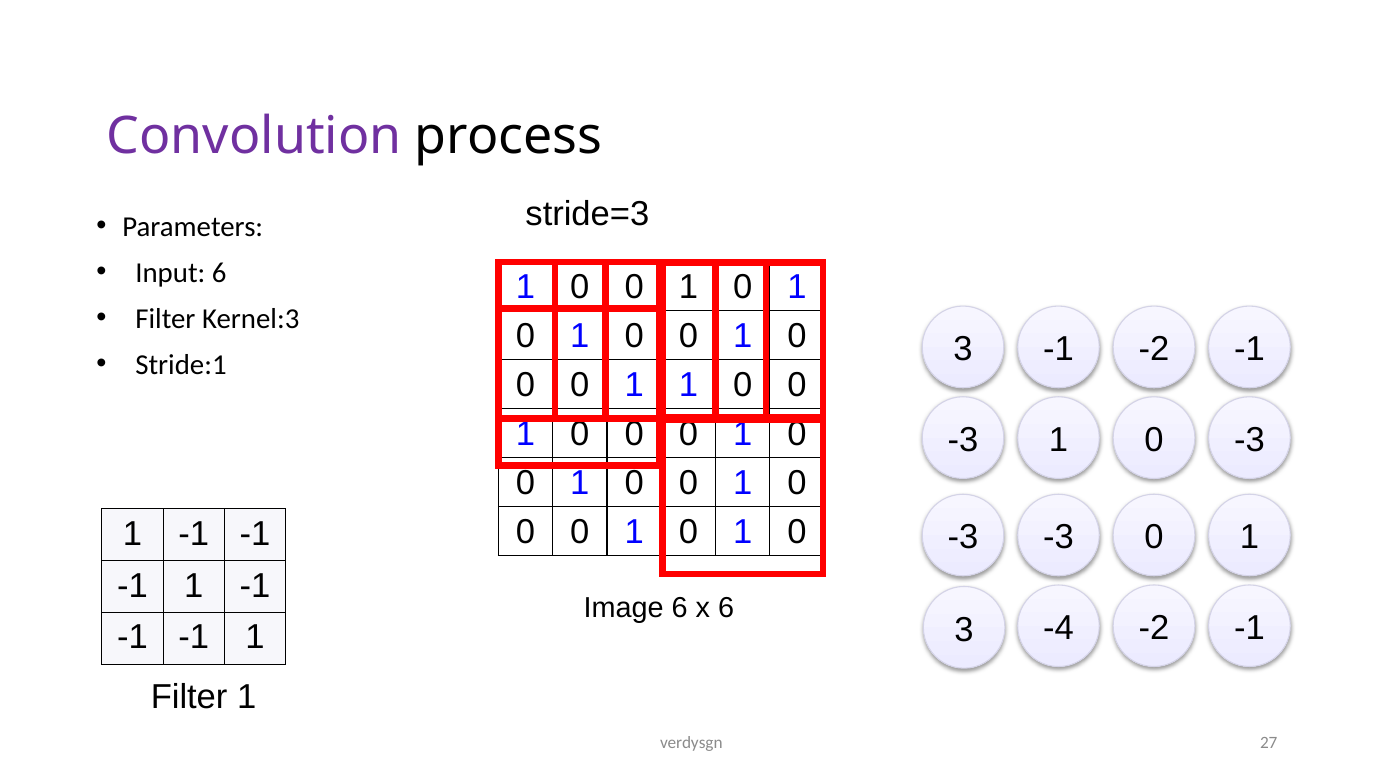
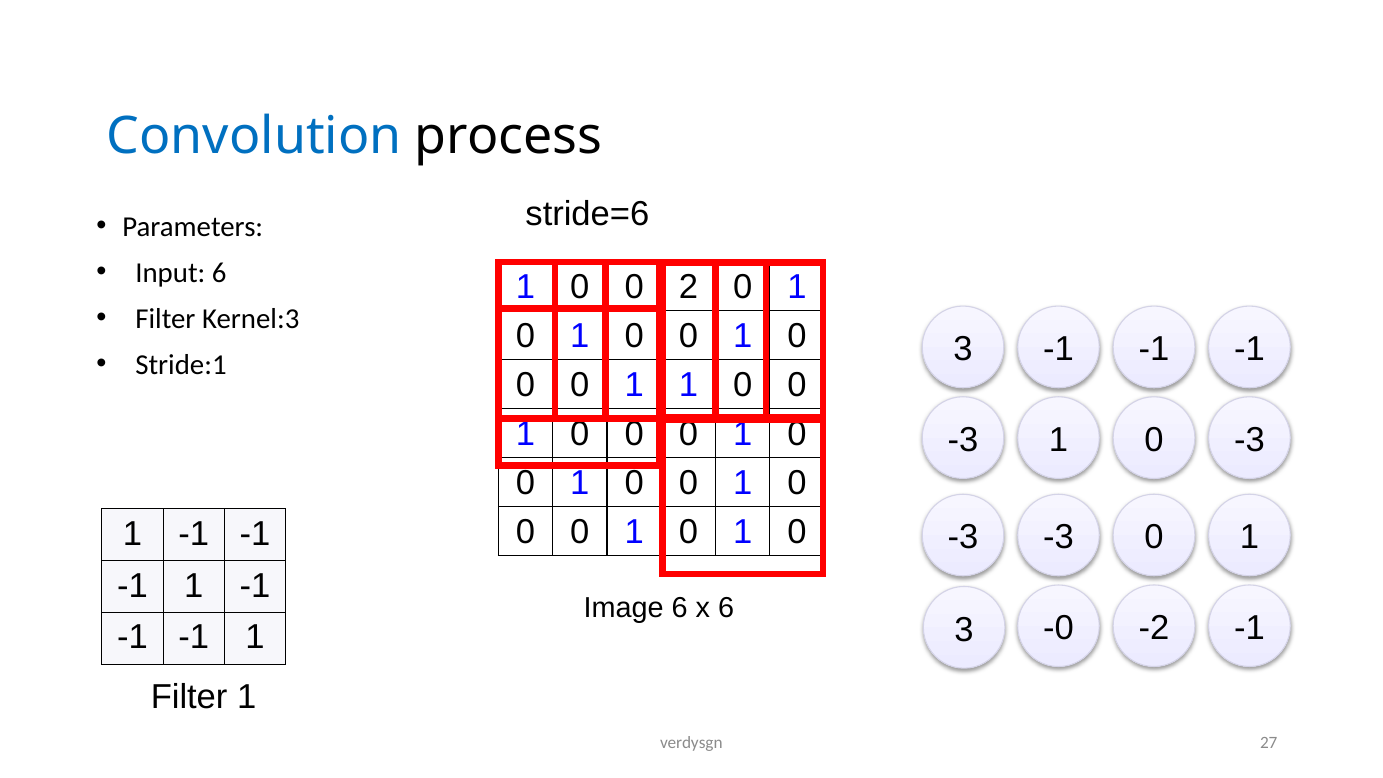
Convolution colour: purple -> blue
stride=3: stride=3 -> stride=6
1 at (688, 287): 1 -> 2
3 -1 -2: -2 -> -1
-4: -4 -> -0
